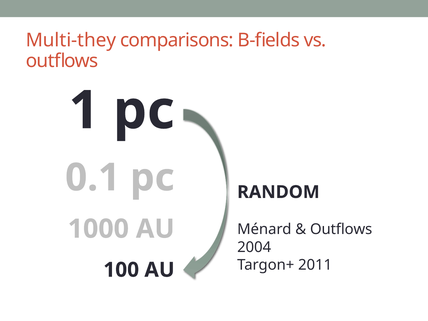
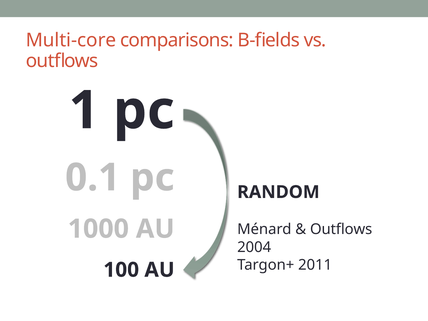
Multi-they: Multi-they -> Multi-core
